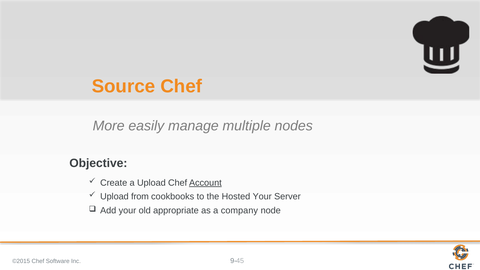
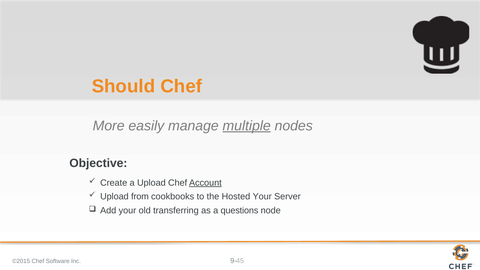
Source: Source -> Should
multiple underline: none -> present
appropriate: appropriate -> transferring
company: company -> questions
